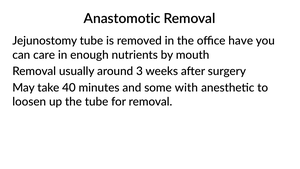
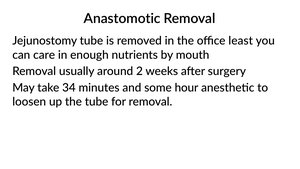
have: have -> least
3: 3 -> 2
40: 40 -> 34
with: with -> hour
